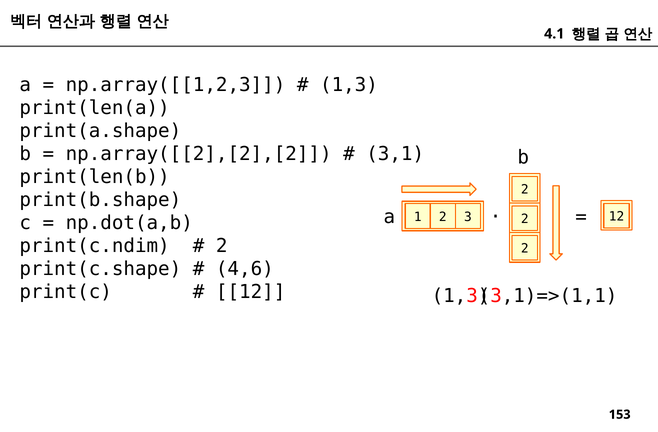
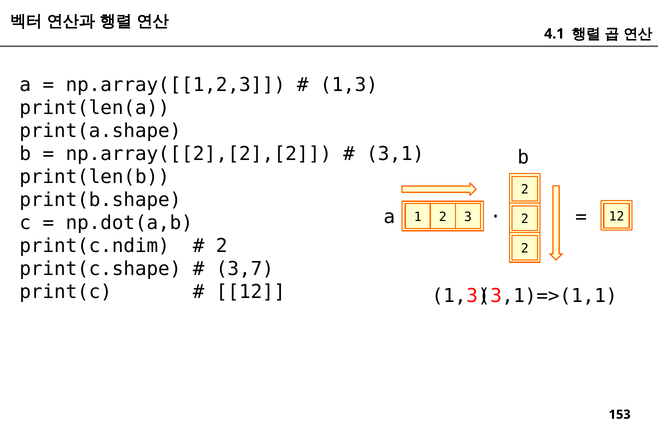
4,6: 4,6 -> 3,7
